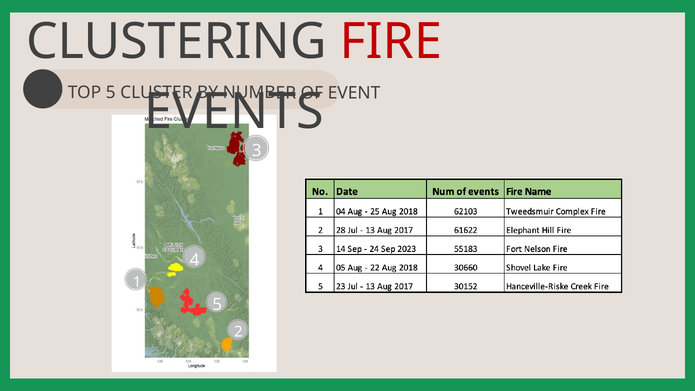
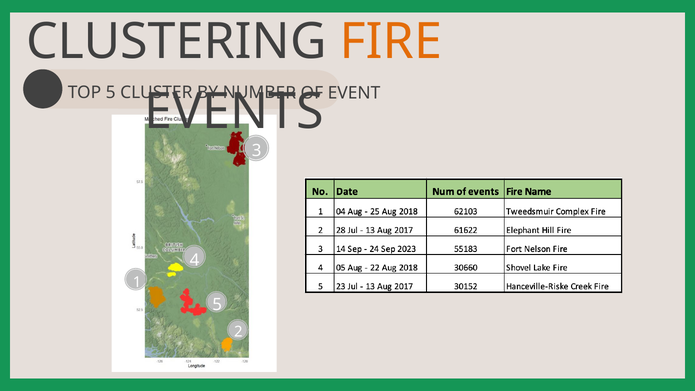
FIRE colour: red -> orange
